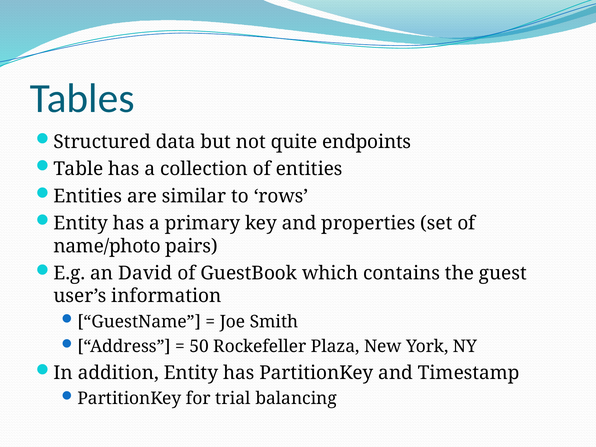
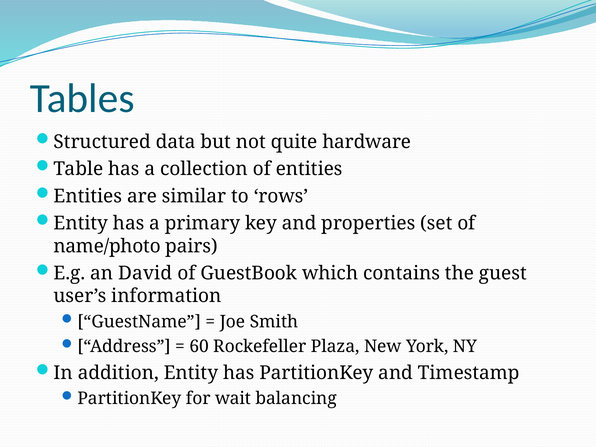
endpoints: endpoints -> hardware
50: 50 -> 60
trial: trial -> wait
